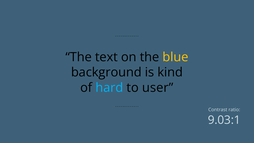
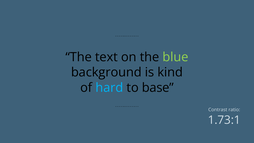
blue colour: yellow -> light green
user: user -> base
9.03:1: 9.03:1 -> 1.73:1
